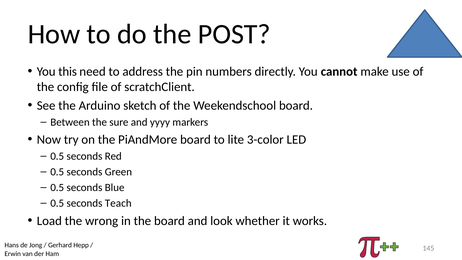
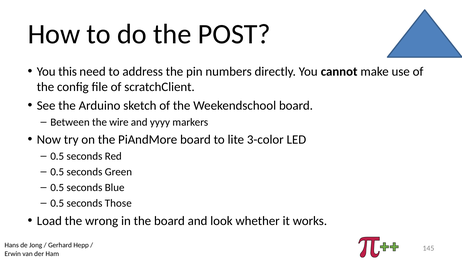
sure: sure -> wire
Teach: Teach -> Those
